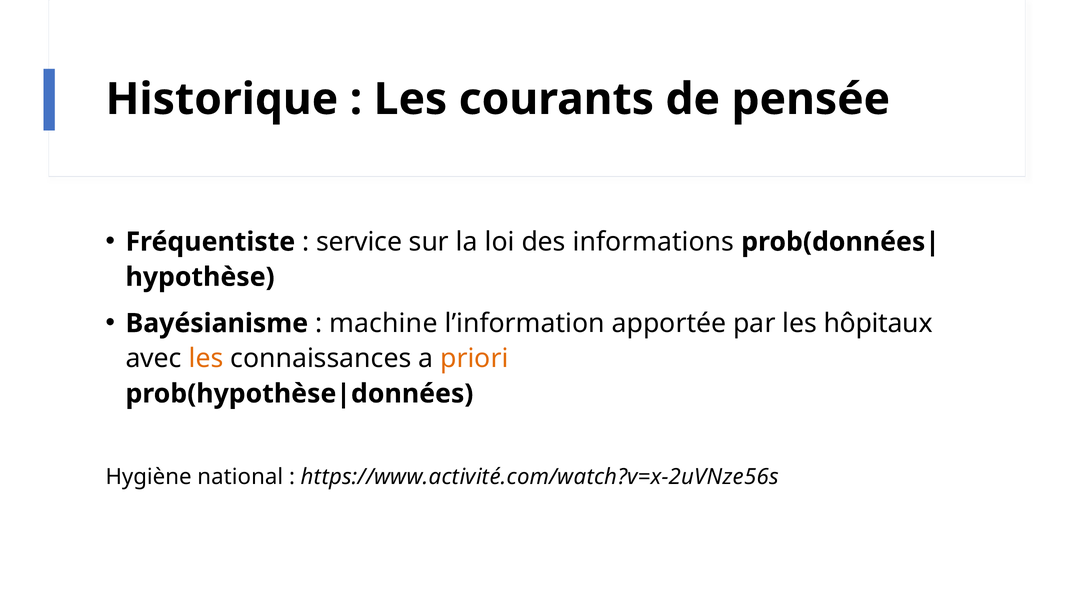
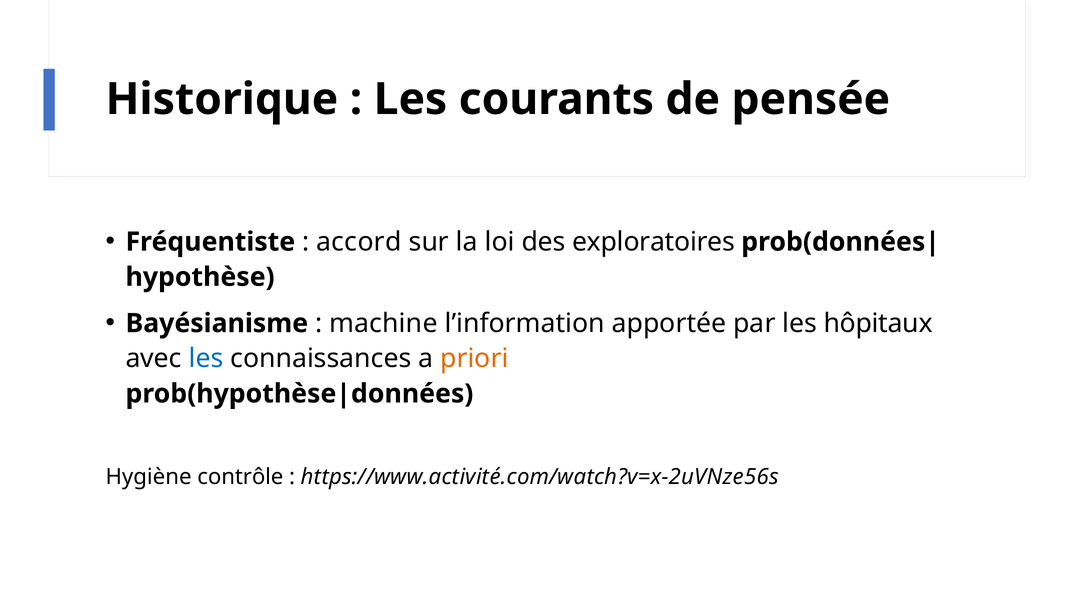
service: service -> accord
informations: informations -> exploratoires
les at (206, 358) colour: orange -> blue
national: national -> contrôle
